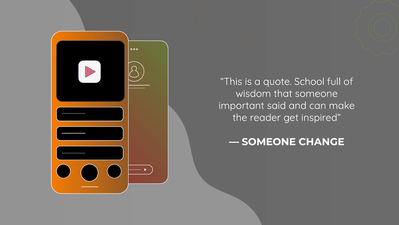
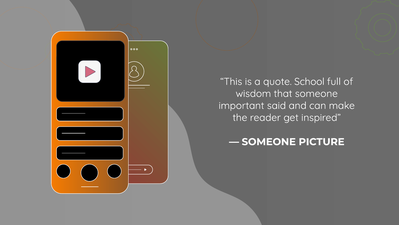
CHANGE: CHANGE -> PICTURE
